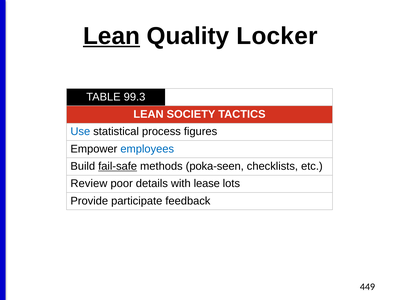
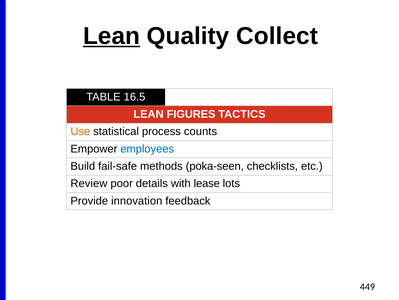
Locker: Locker -> Collect
99.3: 99.3 -> 16.5
SOCIETY: SOCIETY -> FIGURES
Use colour: blue -> orange
figures: figures -> counts
fail-safe underline: present -> none
participate: participate -> innovation
